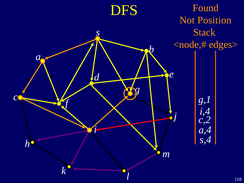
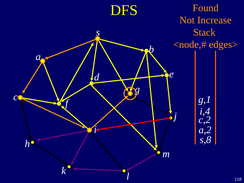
Position: Position -> Increase
a,4: a,4 -> a,2
s,4: s,4 -> s,8
